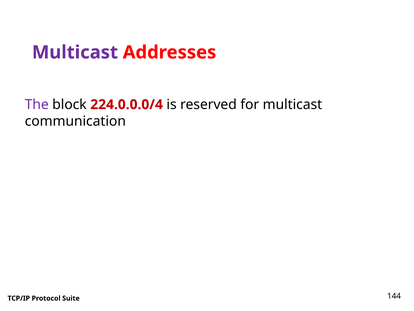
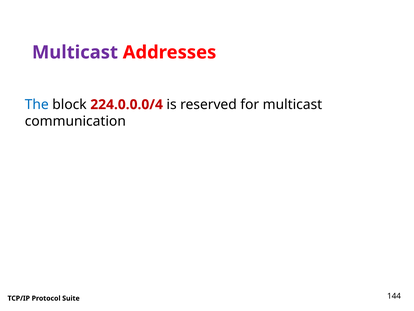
The colour: purple -> blue
